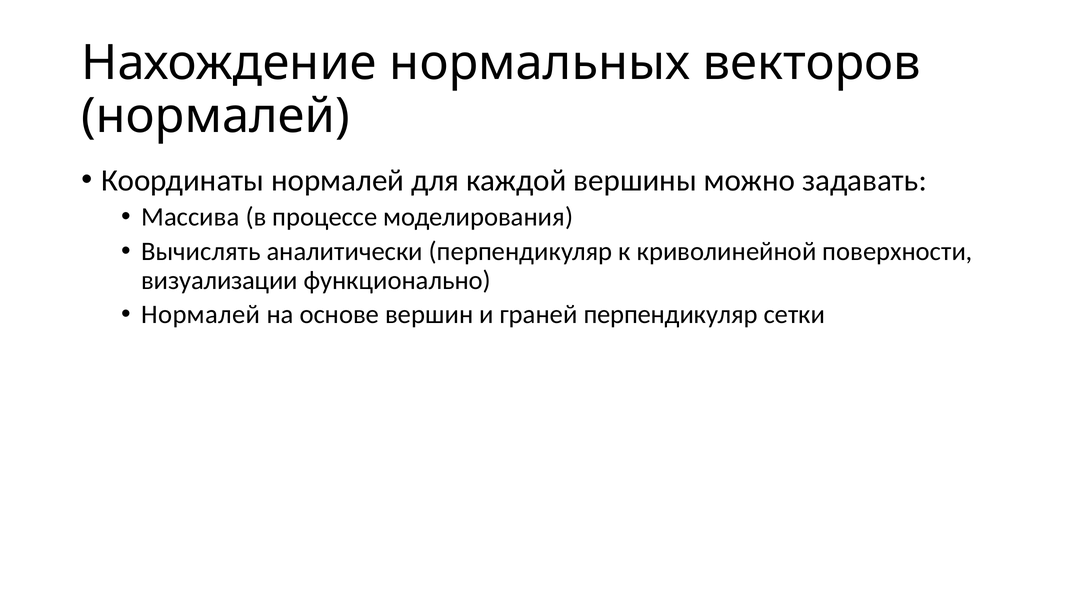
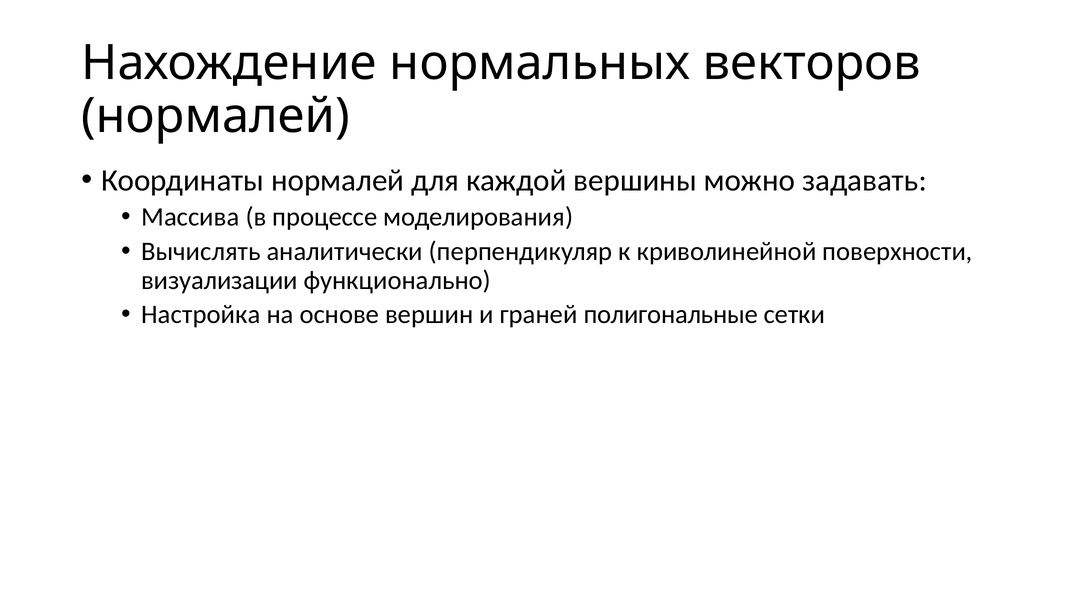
Нормалей at (201, 314): Нормалей -> Настройка
граней перпендикуляр: перпендикуляр -> полигональные
